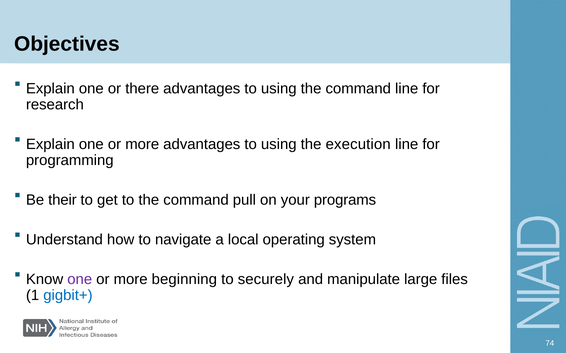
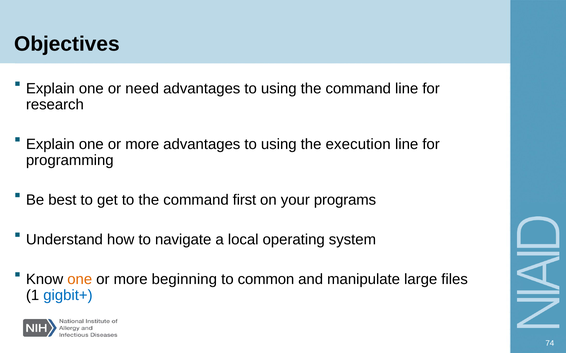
there: there -> need
their: their -> best
pull: pull -> first
one at (80, 280) colour: purple -> orange
securely: securely -> common
